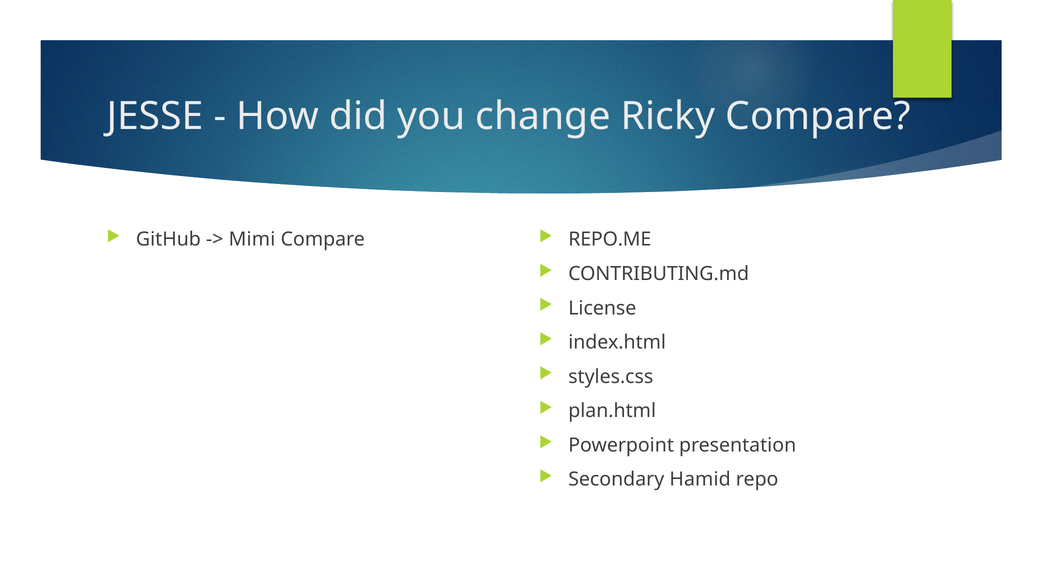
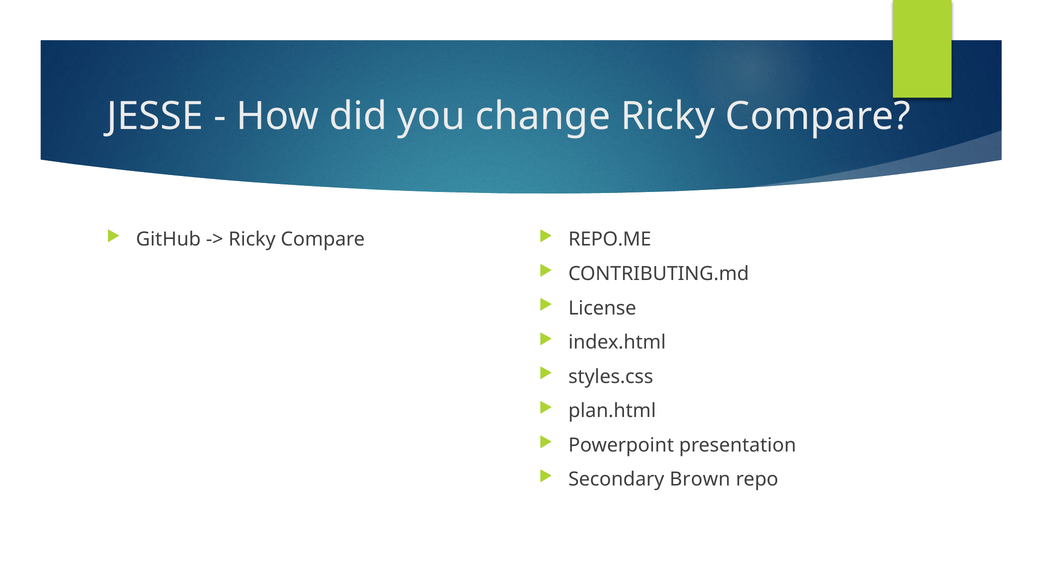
Mimi at (252, 240): Mimi -> Ricky
Hamid: Hamid -> Brown
